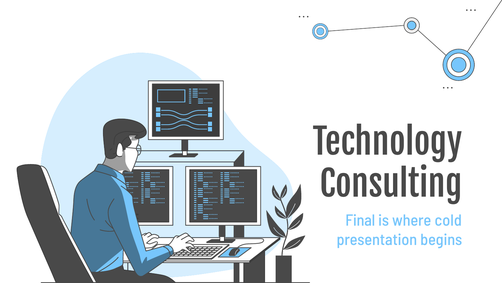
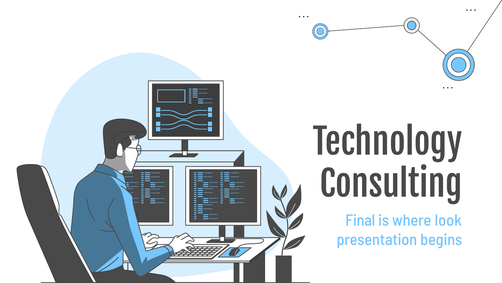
cold: cold -> look
